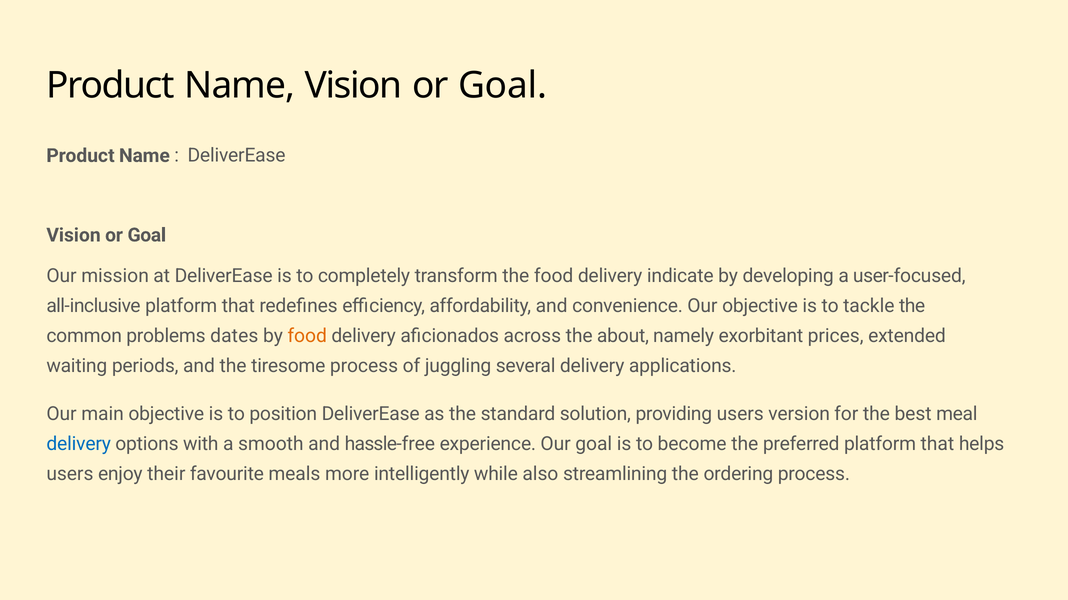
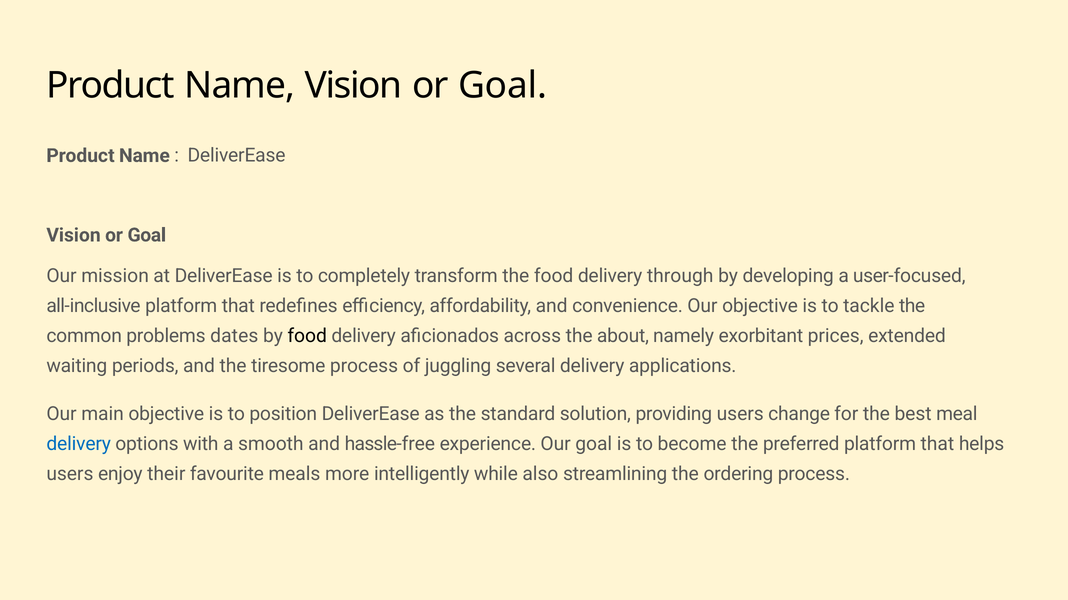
indicate: indicate -> through
food at (307, 336) colour: orange -> black
version: version -> change
